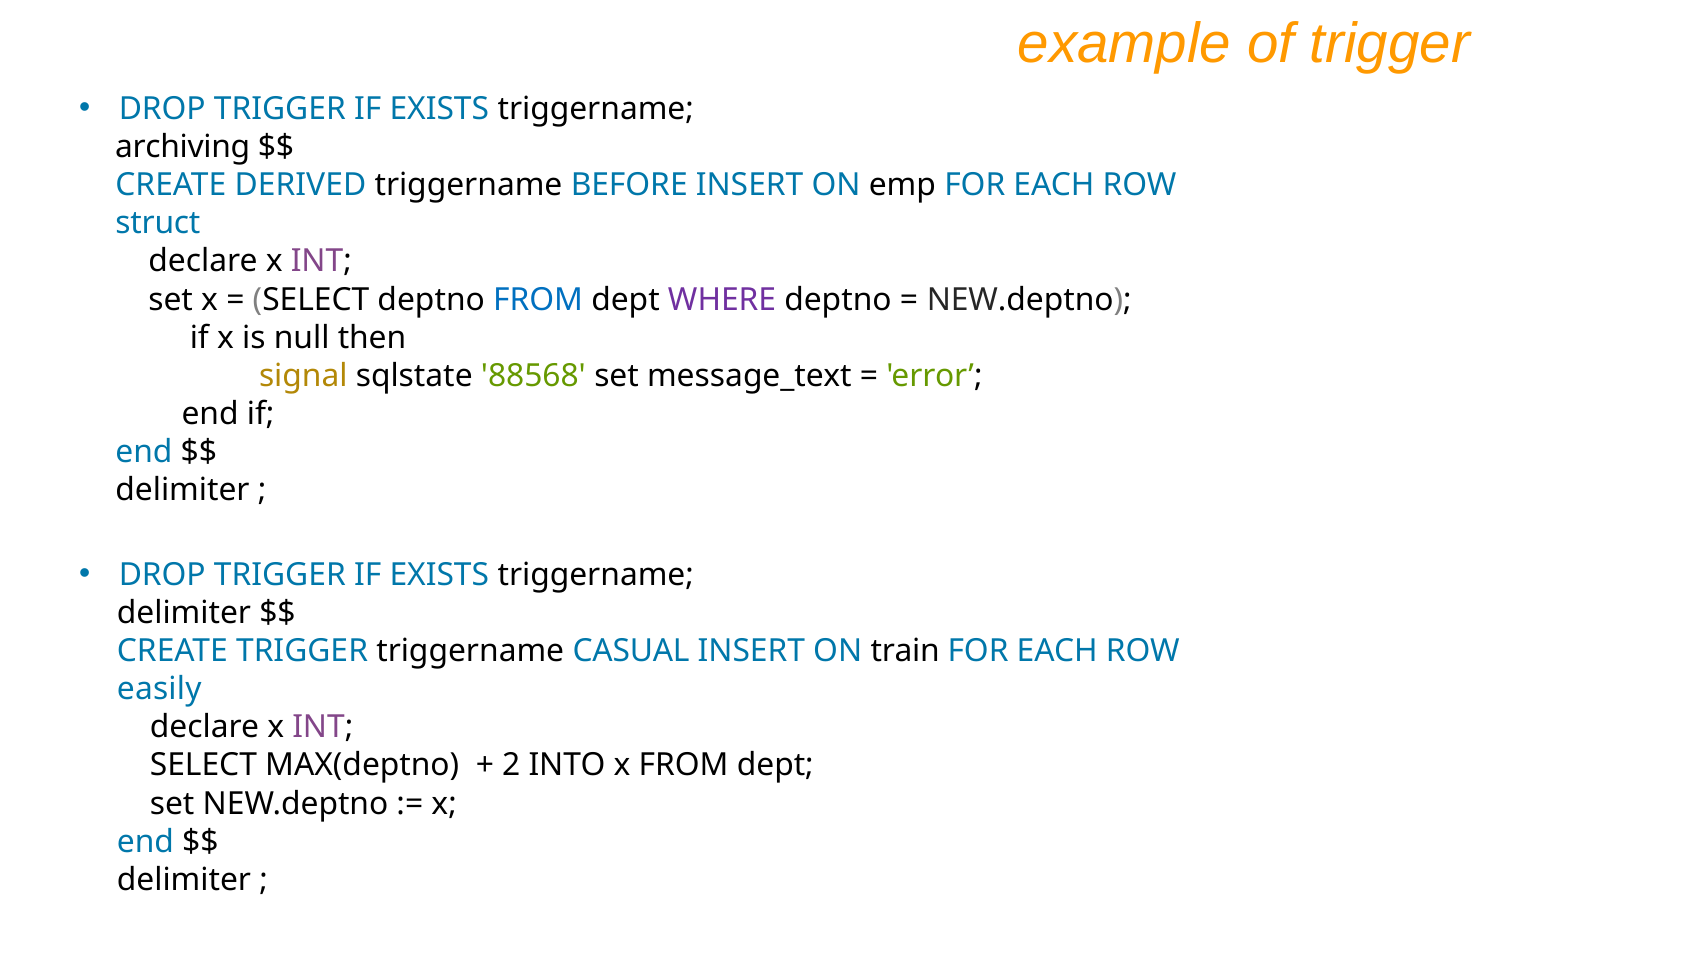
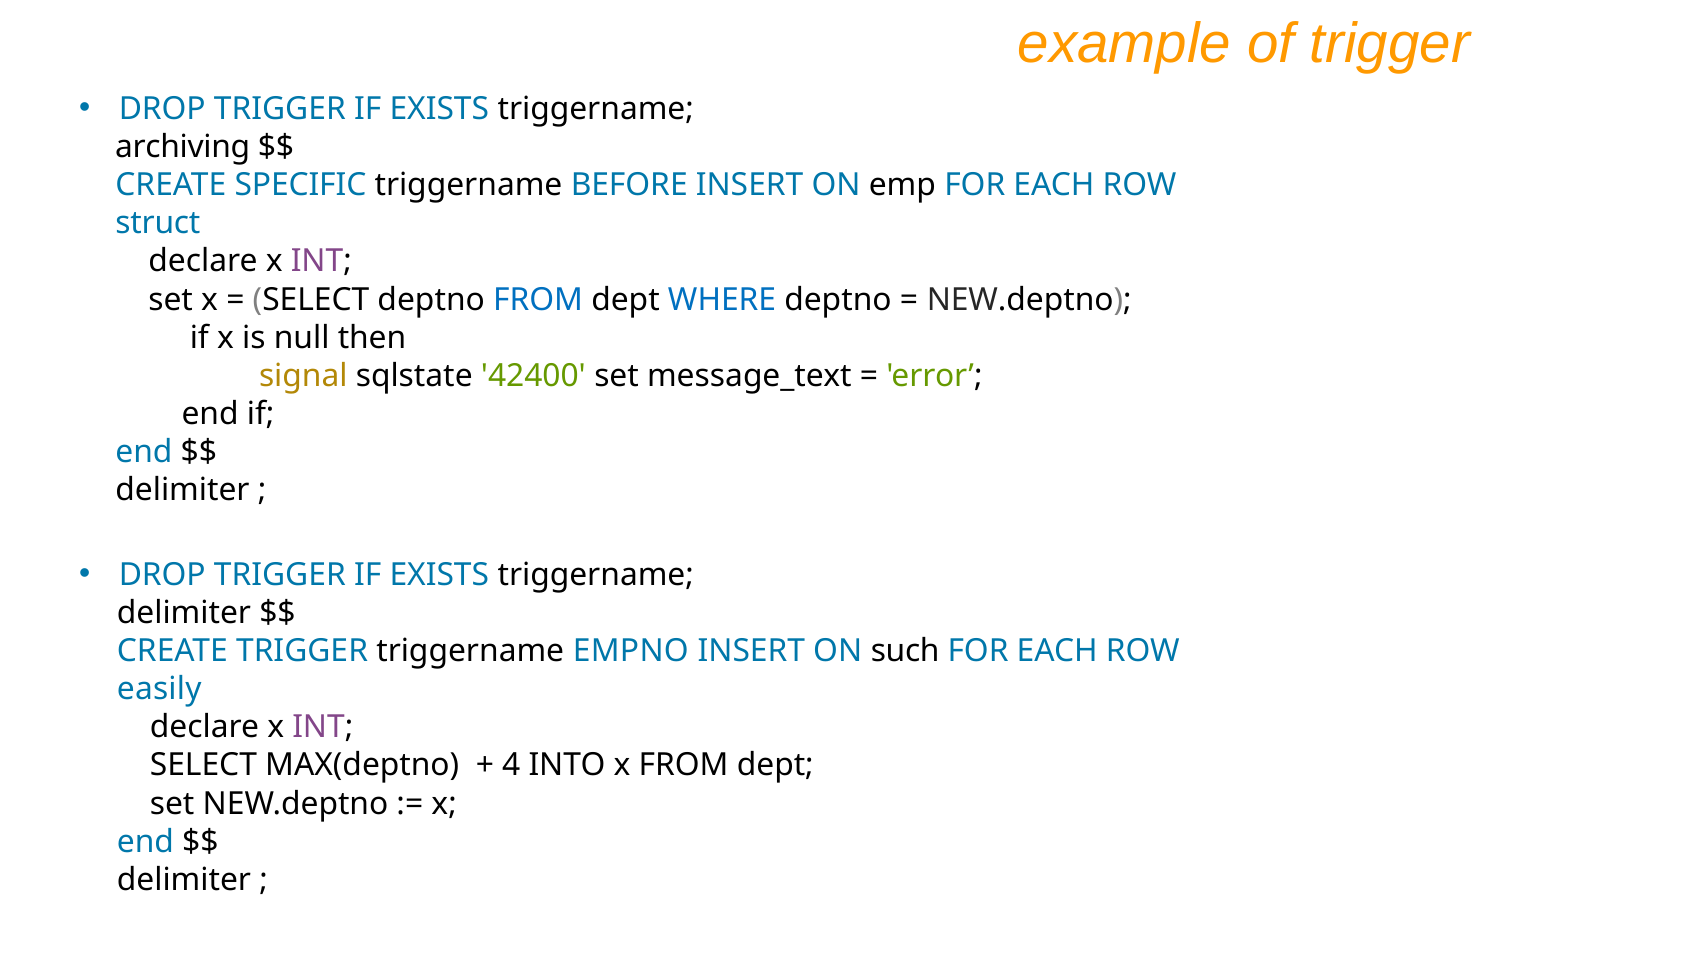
DERIVED: DERIVED -> SPECIFIC
WHERE colour: purple -> blue
88568: 88568 -> 42400
CASUAL: CASUAL -> EMPNO
train: train -> such
2: 2 -> 4
